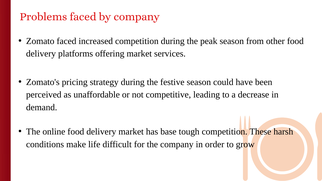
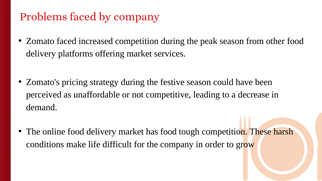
has base: base -> food
